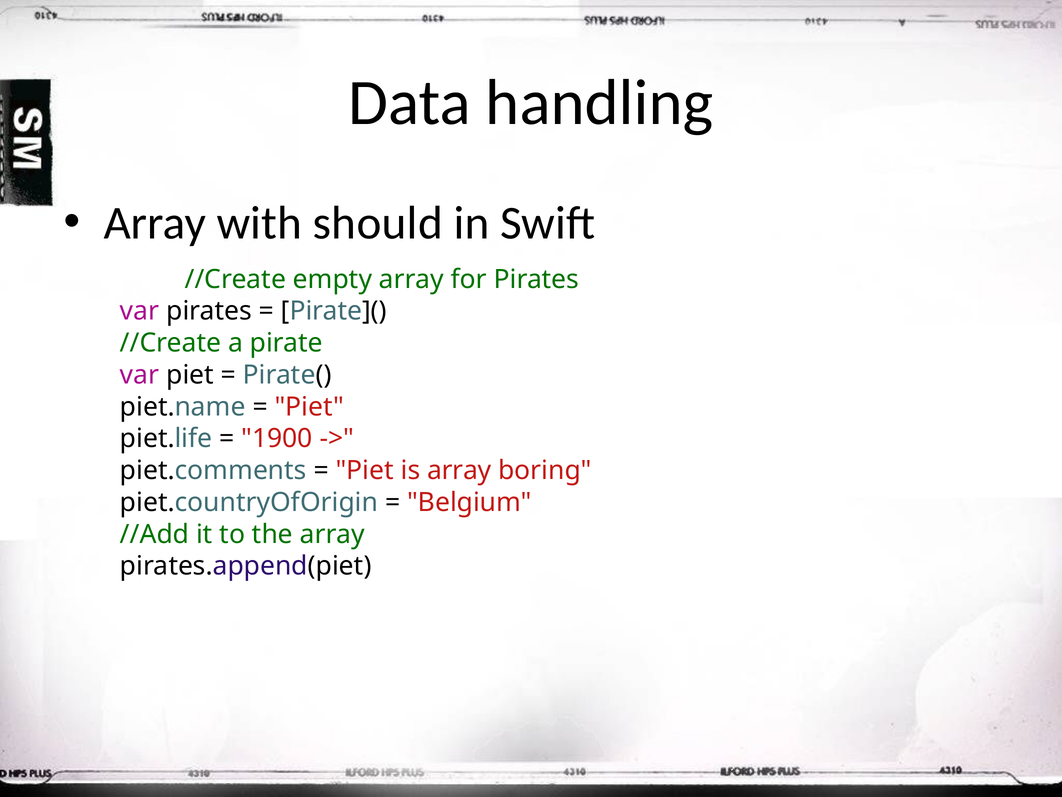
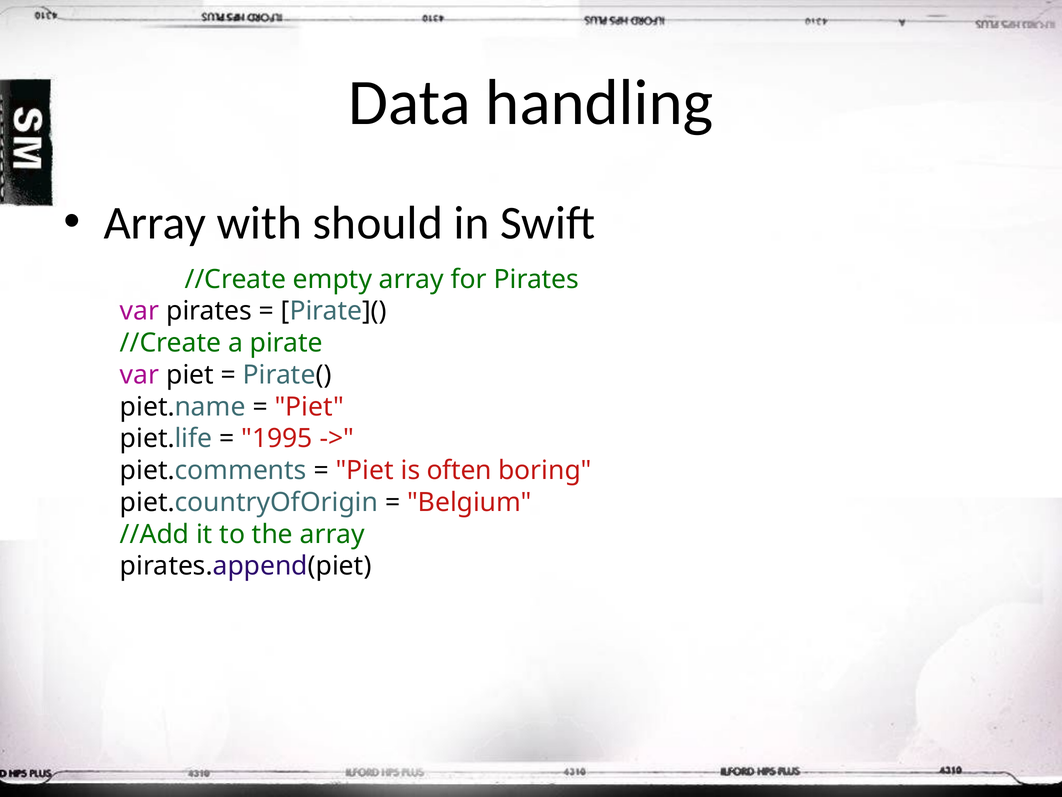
1900: 1900 -> 1995
is array: array -> often
